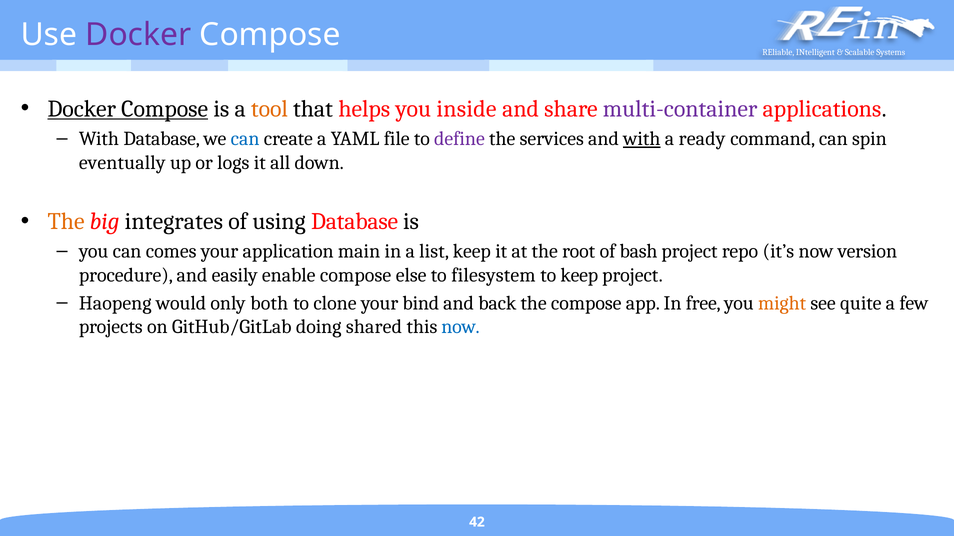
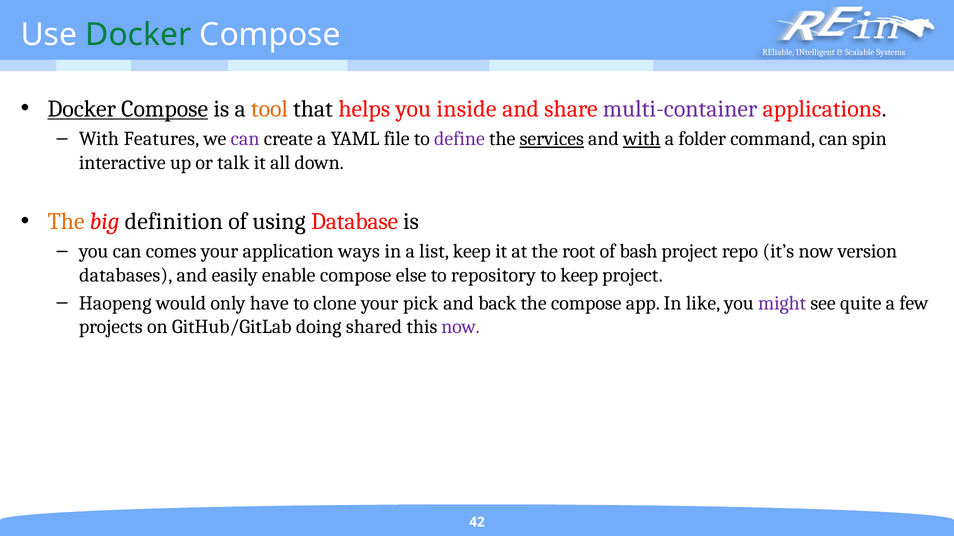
Docker at (138, 35) colour: purple -> green
With Database: Database -> Features
can at (245, 139) colour: blue -> purple
services underline: none -> present
ready: ready -> folder
eventually: eventually -> interactive
logs: logs -> talk
integrates: integrates -> definition
main: main -> ways
procedure: procedure -> databases
filesystem: filesystem -> repository
both: both -> have
bind: bind -> pick
free: free -> like
might colour: orange -> purple
now at (460, 327) colour: blue -> purple
